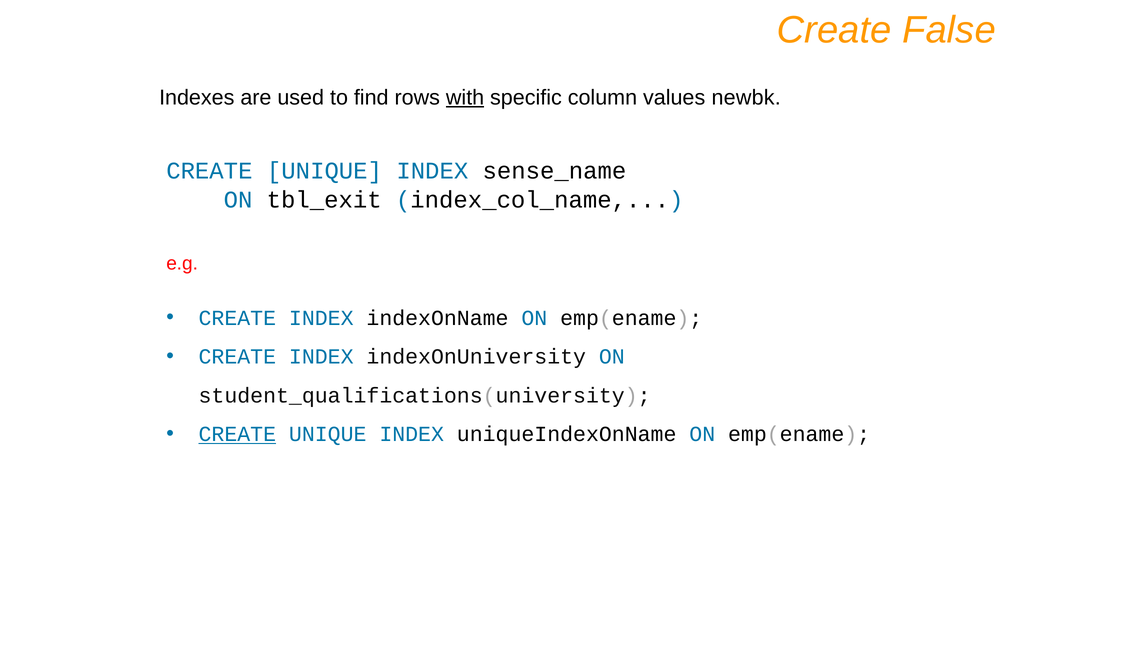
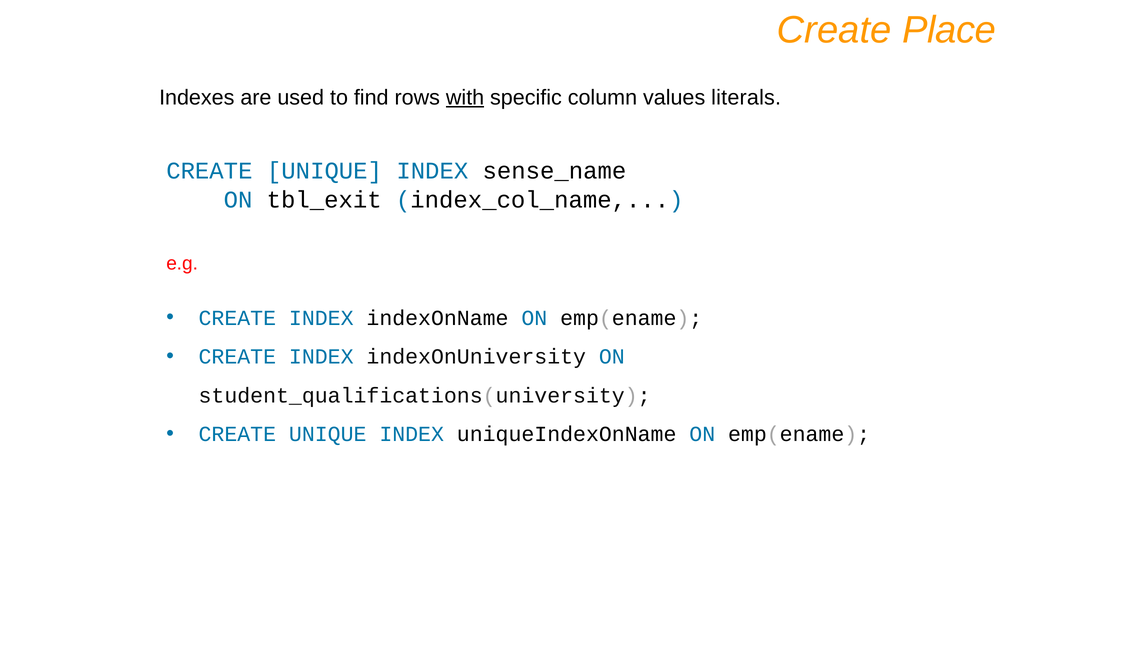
False: False -> Place
newbk: newbk -> literals
CREATE at (237, 434) underline: present -> none
